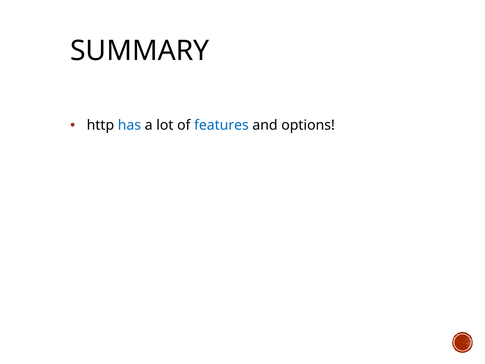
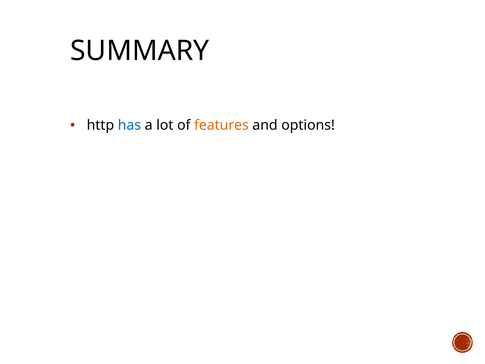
features colour: blue -> orange
